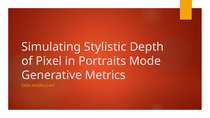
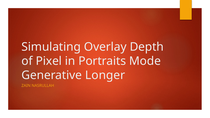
Stylistic: Stylistic -> Overlay
Metrics: Metrics -> Longer
